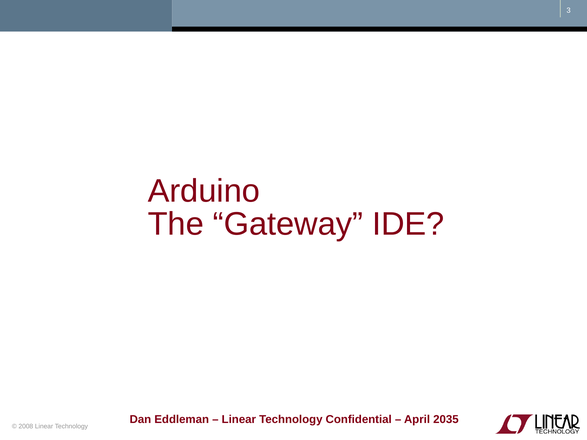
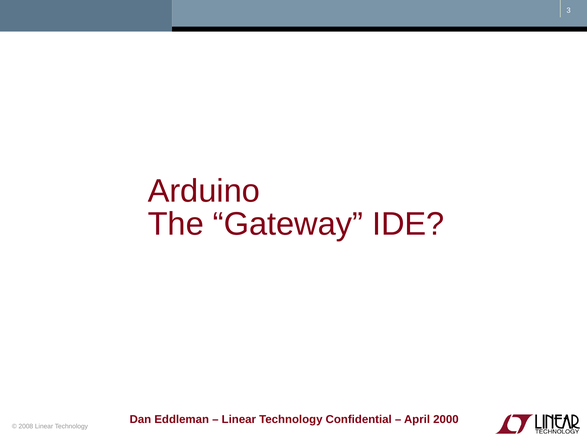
2035: 2035 -> 2000
